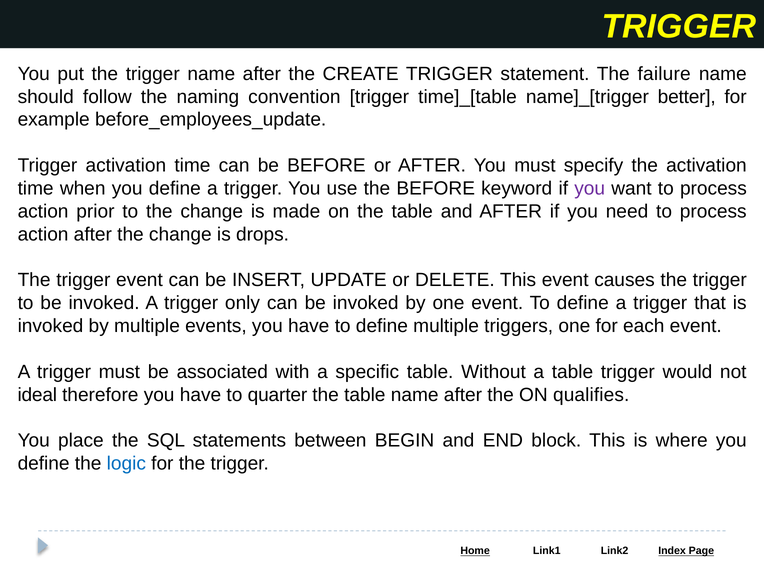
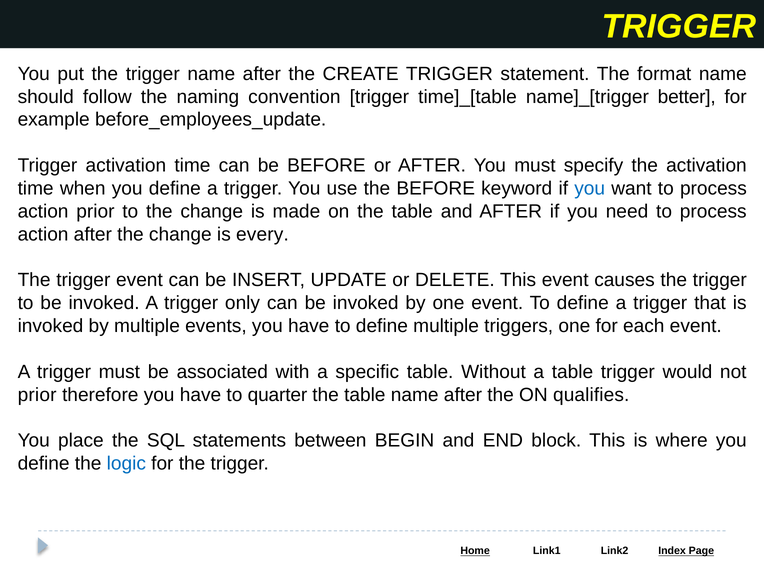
failure: failure -> format
you at (590, 188) colour: purple -> blue
drops: drops -> every
ideal at (37, 395): ideal -> prior
